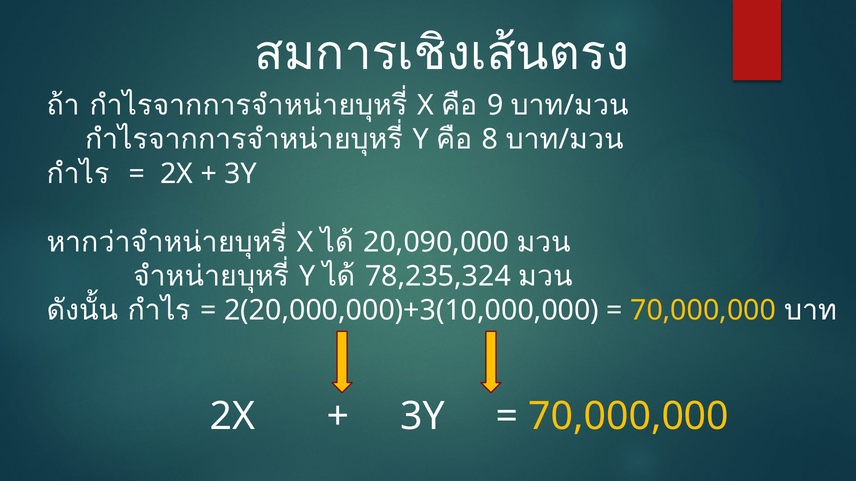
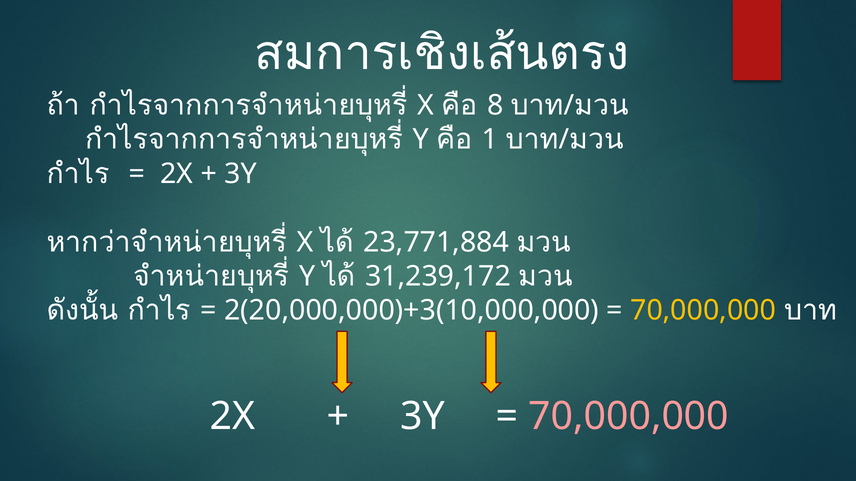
9: 9 -> 8
8: 8 -> 1
20,090,000: 20,090,000 -> 23,771,884
78,235,324: 78,235,324 -> 31,239,172
70,000,000 at (629, 417) colour: yellow -> pink
